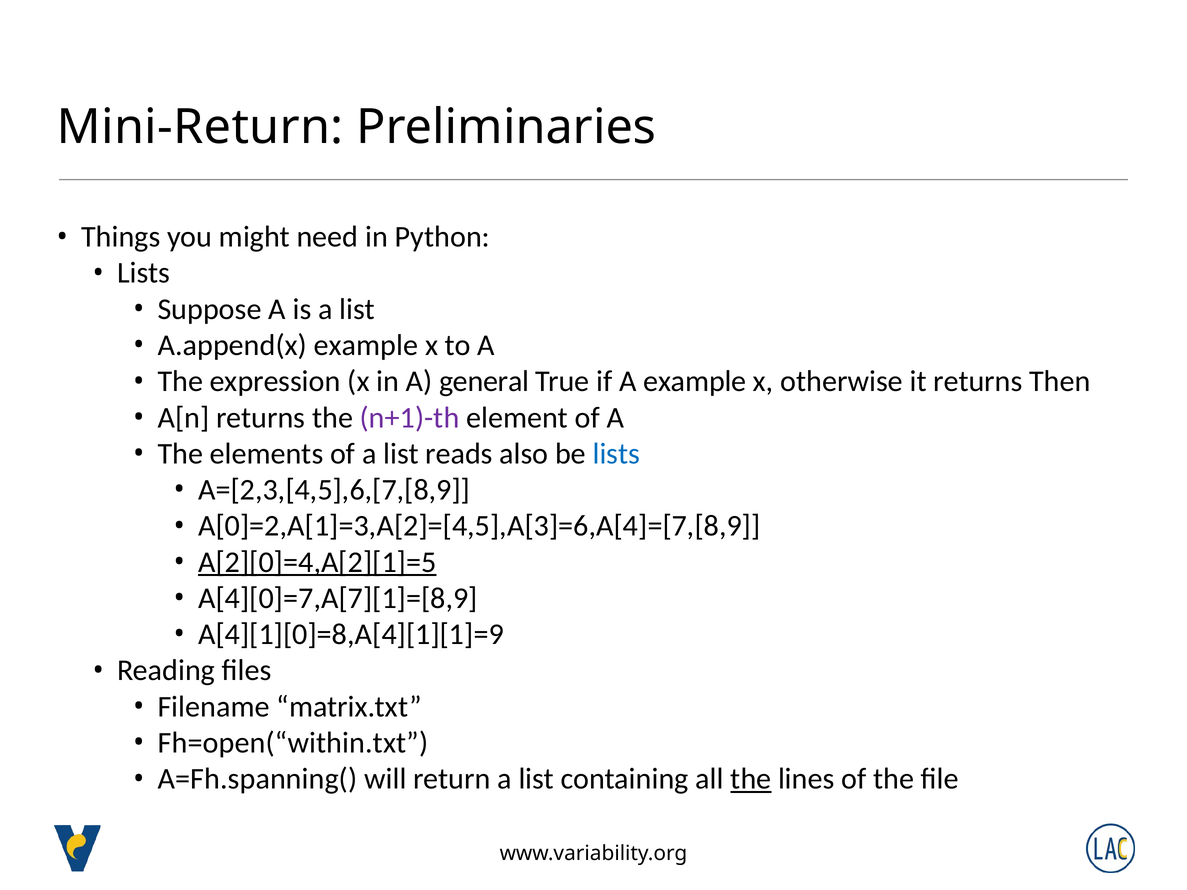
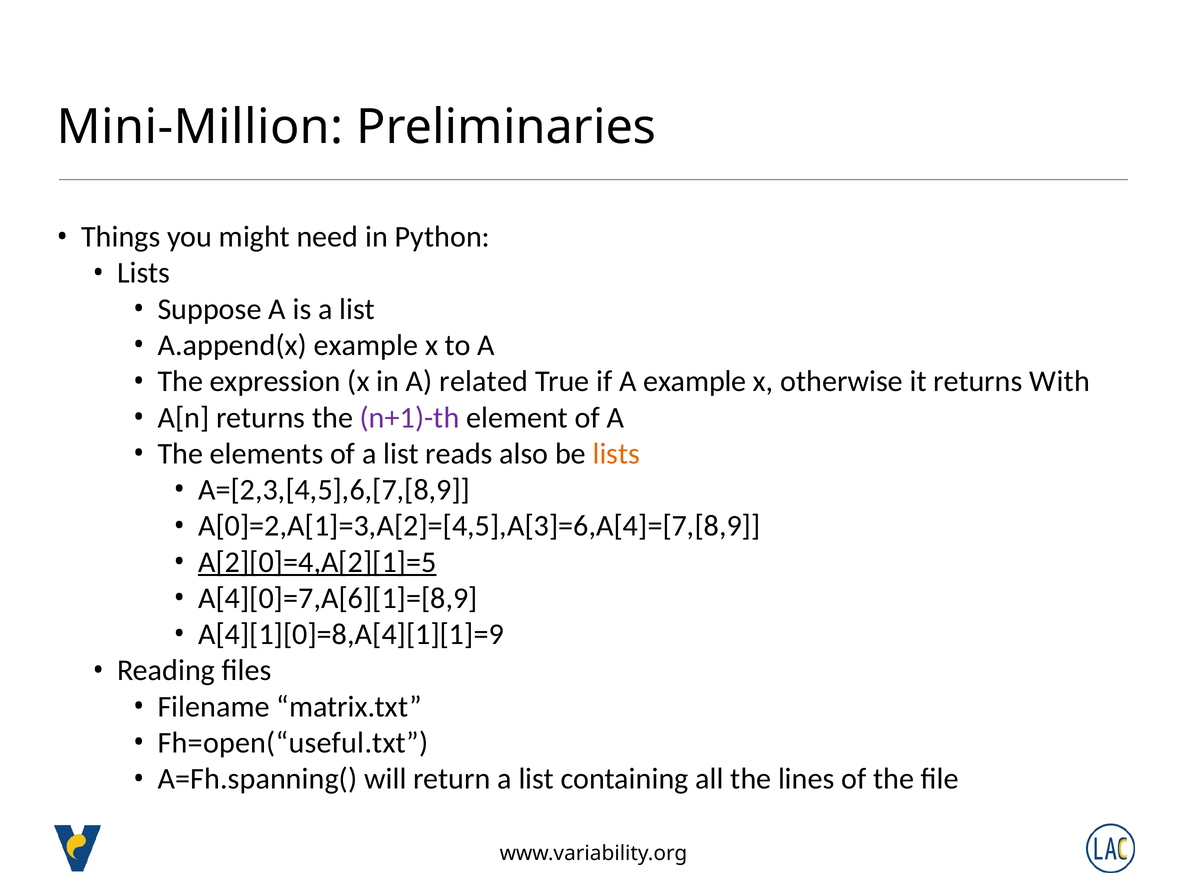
Mini-Return: Mini-Return -> Mini-Million
general: general -> related
Then: Then -> With
lists at (616, 454) colour: blue -> orange
A[4][0]=7,A[7][1]=[8,9: A[4][0]=7,A[7][1]=[8,9 -> A[4][0]=7,A[6][1]=[8,9
Fh=open(“within.txt: Fh=open(“within.txt -> Fh=open(“useful.txt
the at (751, 779) underline: present -> none
